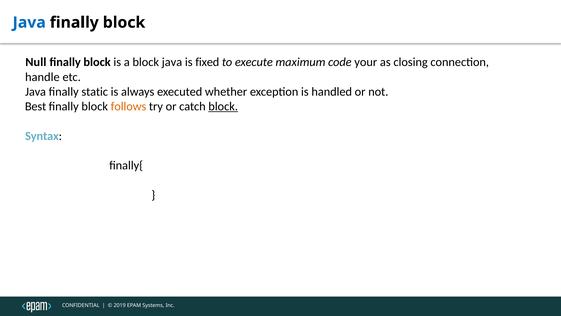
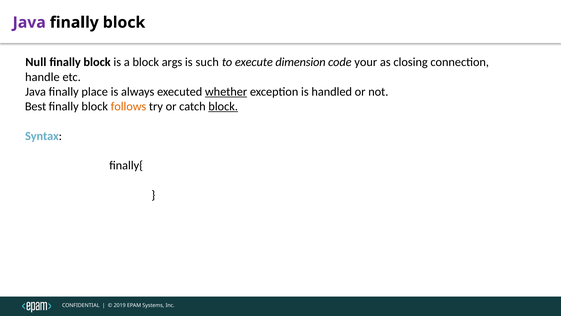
Java at (29, 22) colour: blue -> purple
block java: java -> args
fixed: fixed -> such
maximum: maximum -> dimension
static: static -> place
whether underline: none -> present
